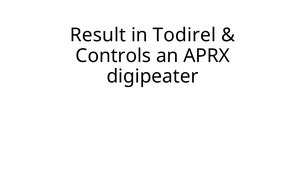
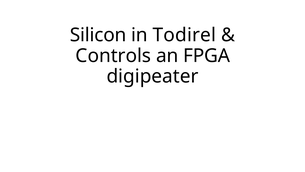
Result: Result -> Silicon
APRX: APRX -> FPGA
